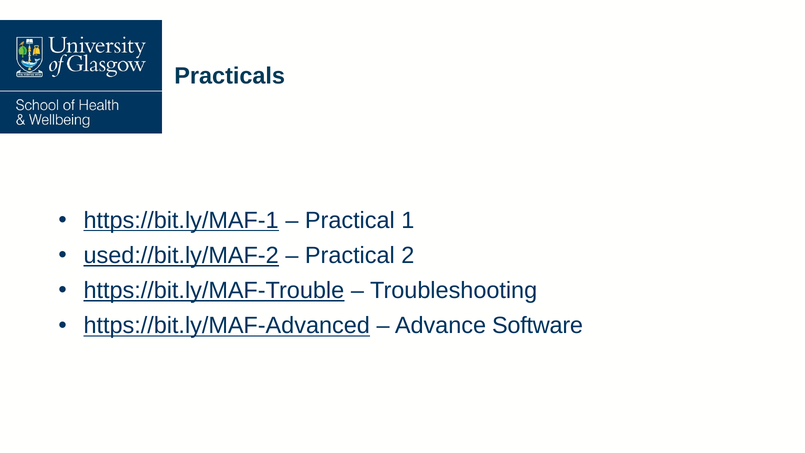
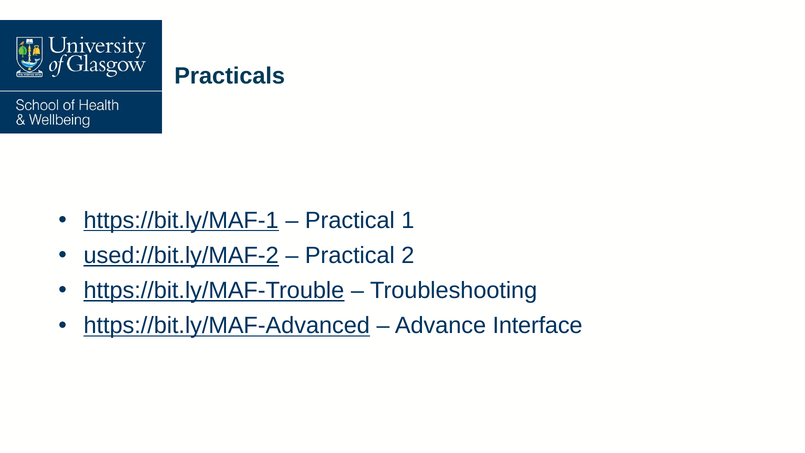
Software: Software -> Interface
